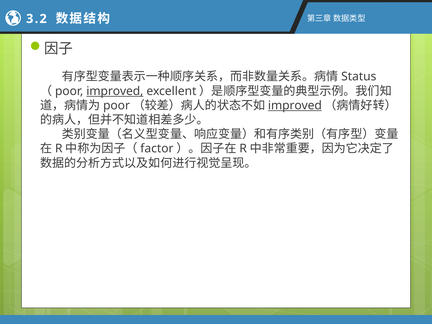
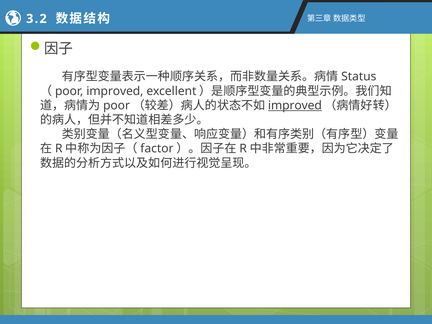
improved at (115, 91) underline: present -> none
